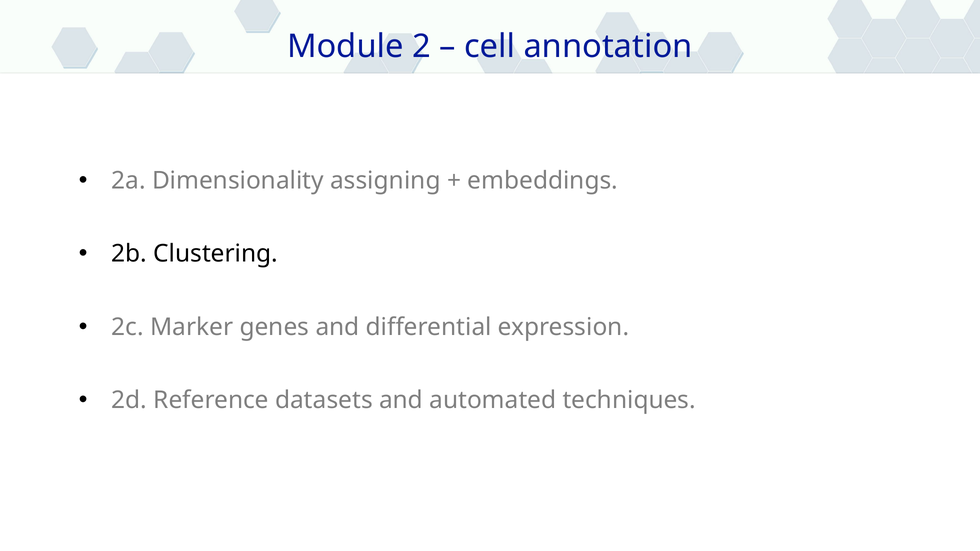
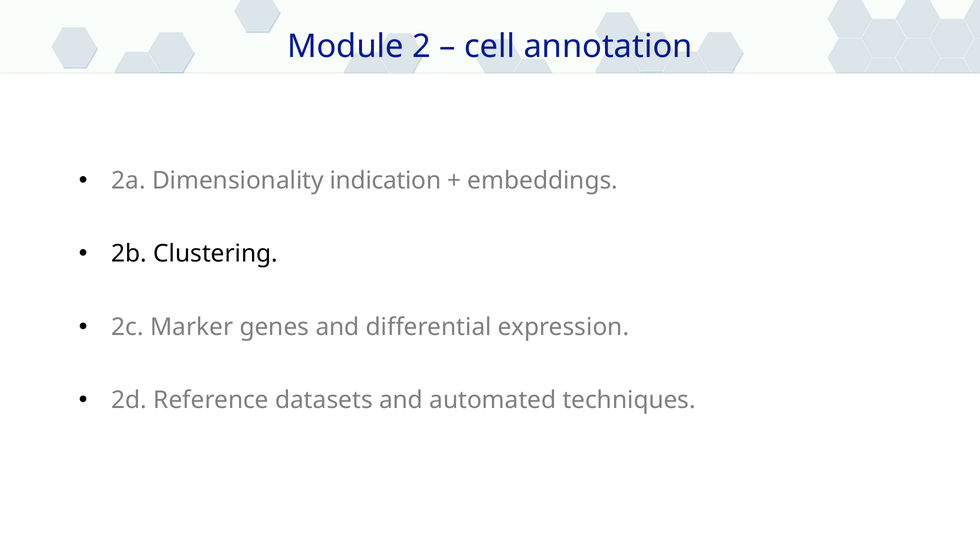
assigning: assigning -> indication
